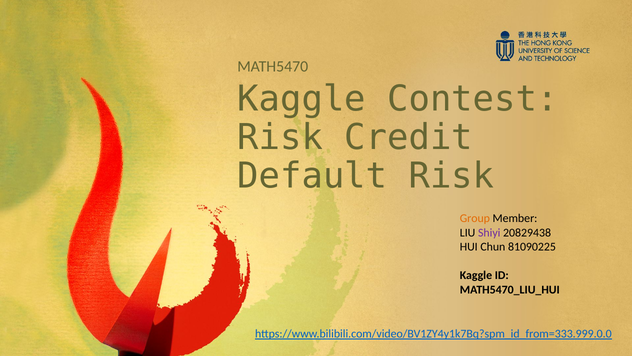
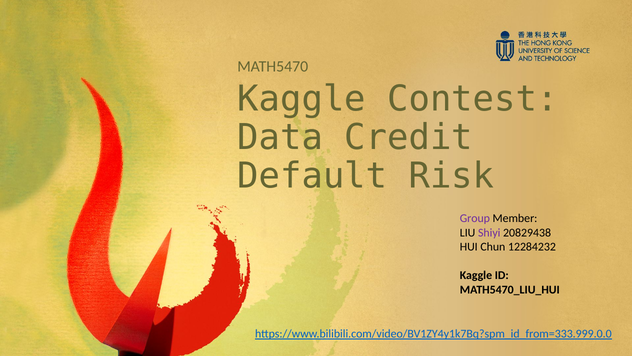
Risk at (280, 137): Risk -> Data
Group colour: orange -> purple
81090225: 81090225 -> 12284232
